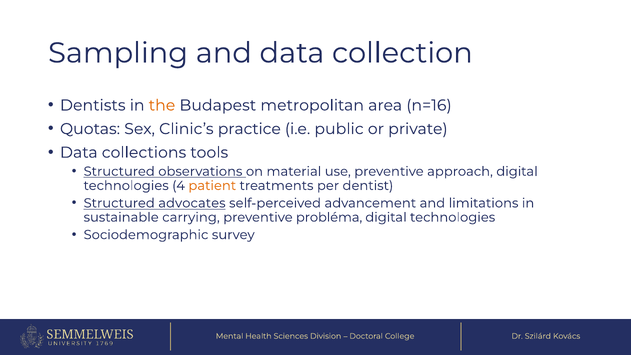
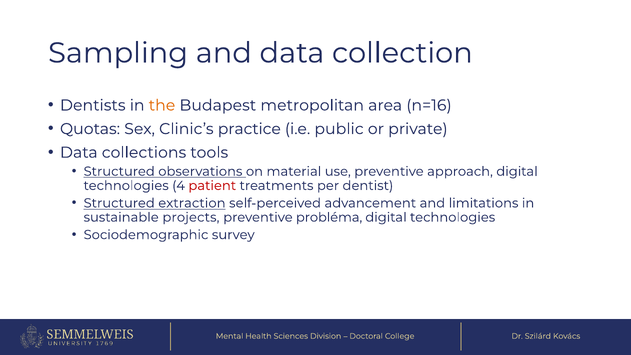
patient colour: orange -> red
advocates: advocates -> extraction
carrying: carrying -> projects
